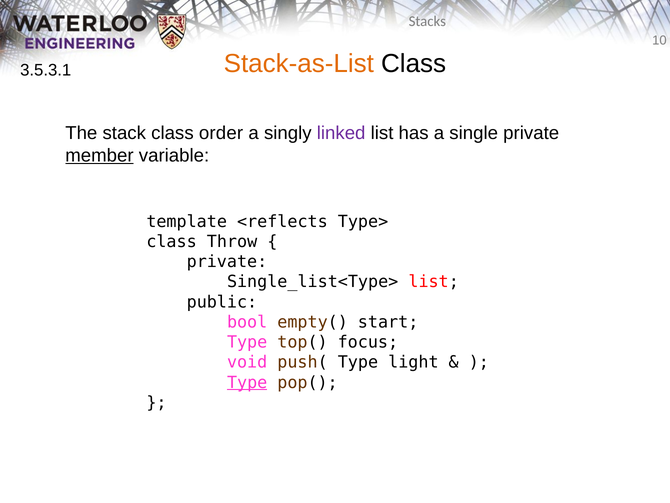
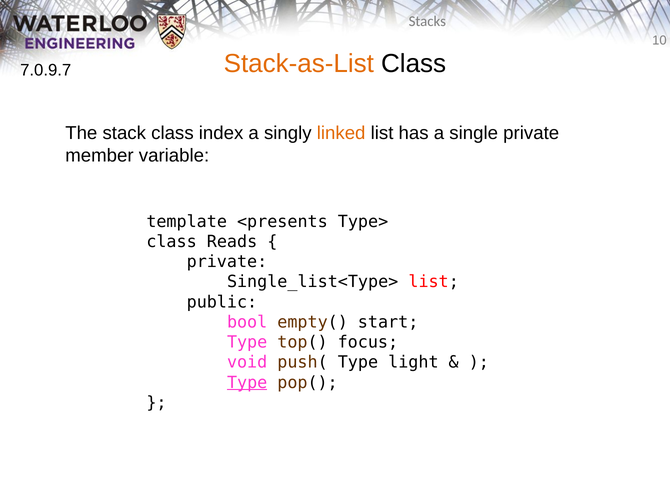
3.5.3.1: 3.5.3.1 -> 7.0.9.7
order: order -> index
linked colour: purple -> orange
member underline: present -> none
<reflects: <reflects -> <presents
Throw: Throw -> Reads
